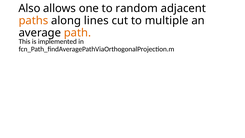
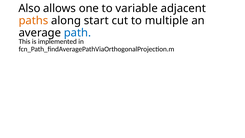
random: random -> variable
lines: lines -> start
path colour: orange -> blue
